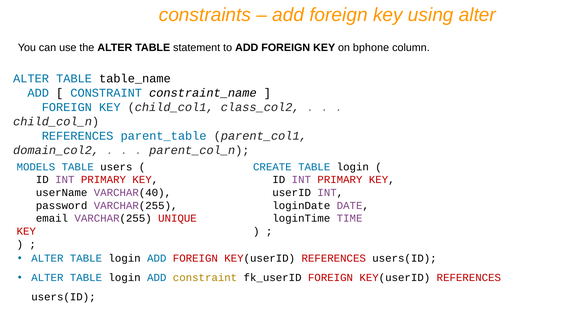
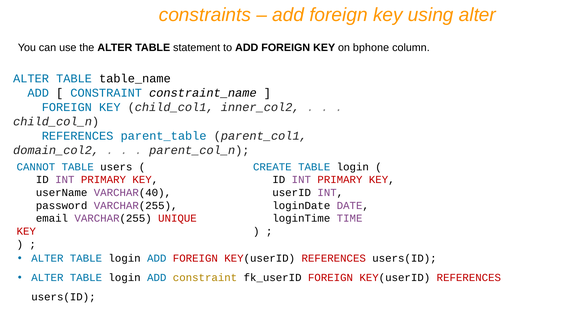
class_col2: class_col2 -> inner_col2
MODELS: MODELS -> CANNOT
